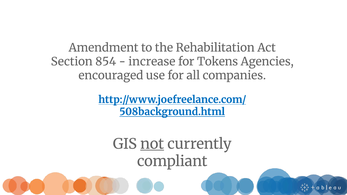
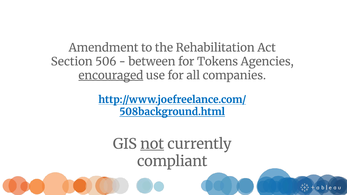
854: 854 -> 506
increase: increase -> between
encouraged underline: none -> present
